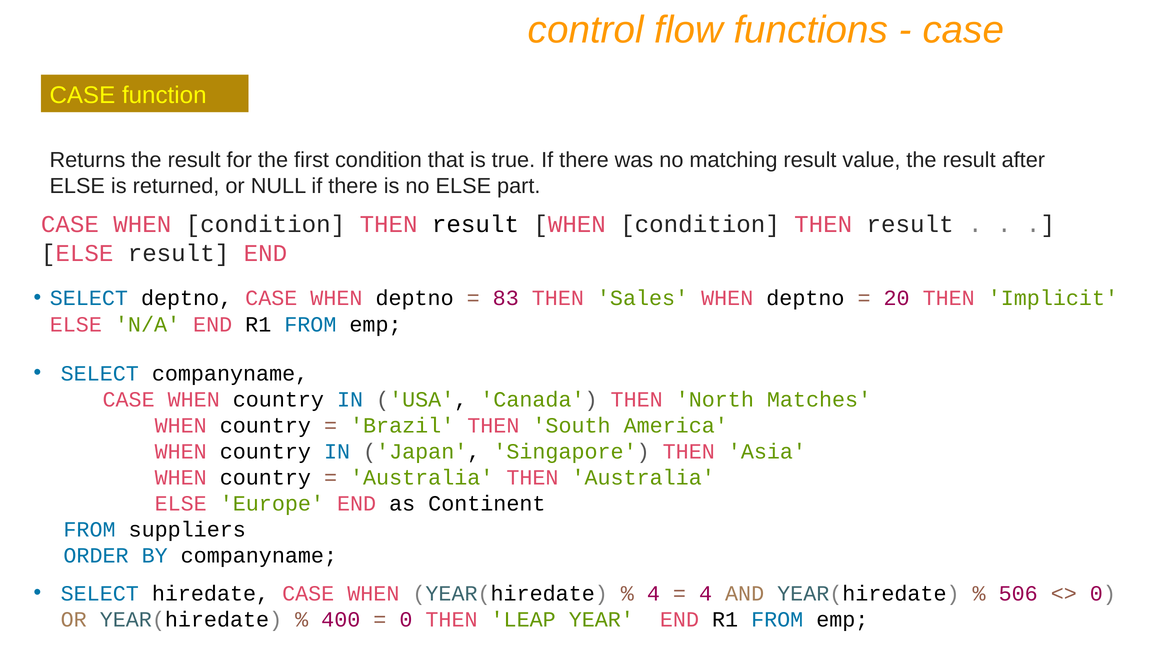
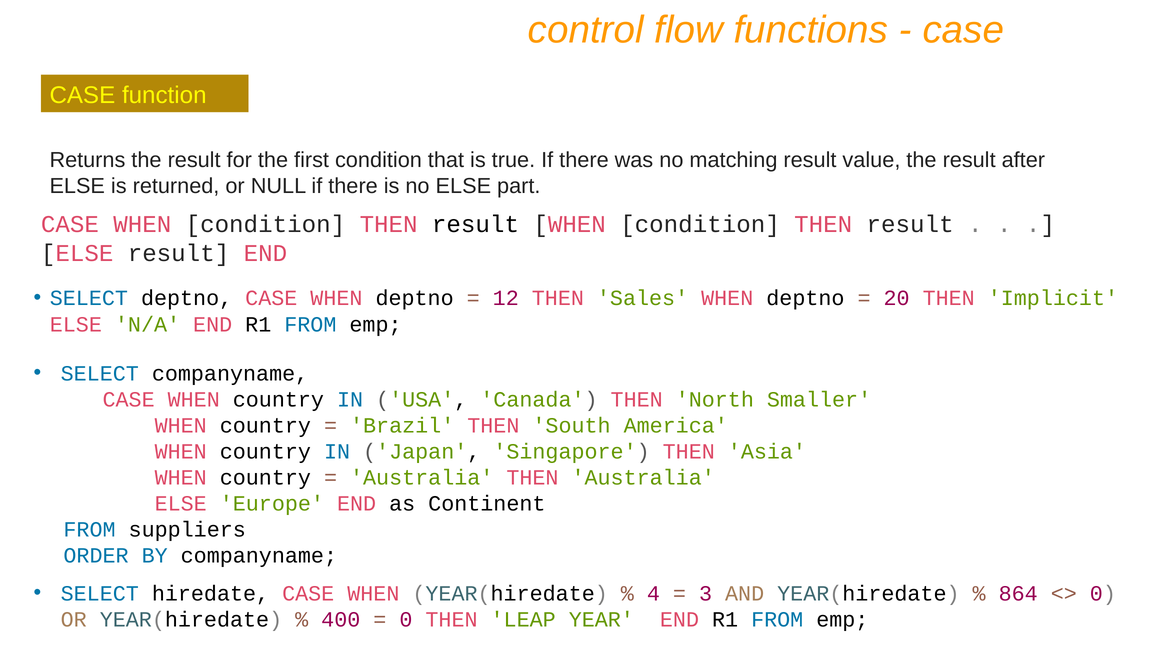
83: 83 -> 12
Matches: Matches -> Smaller
4 at (706, 594): 4 -> 3
506: 506 -> 864
